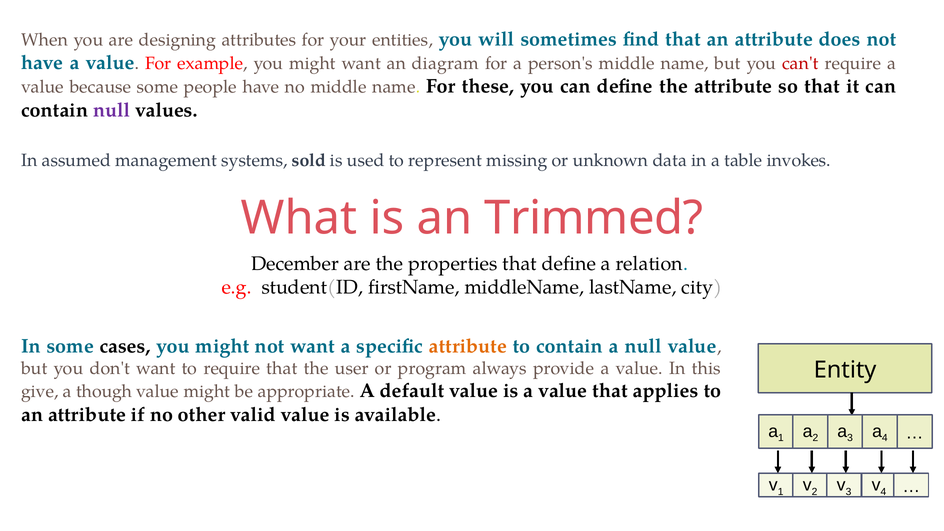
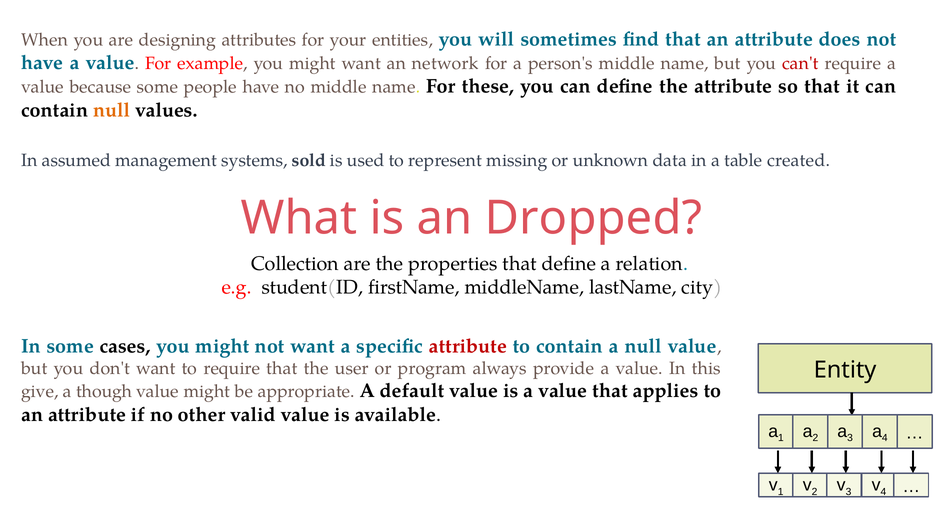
diagram: diagram -> network
null at (112, 110) colour: purple -> orange
invokes: invokes -> created
Trimmed: Trimmed -> Dropped
December: December -> Collection
attribute at (468, 346) colour: orange -> red
